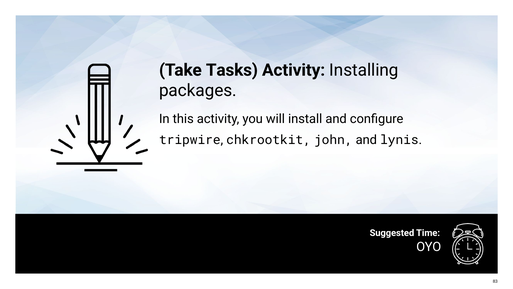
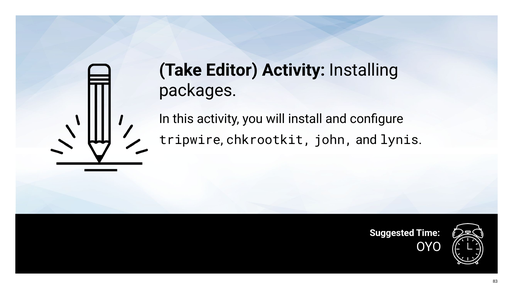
Tasks: Tasks -> Editor
